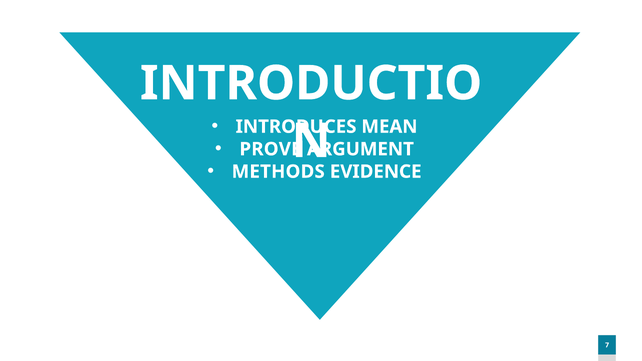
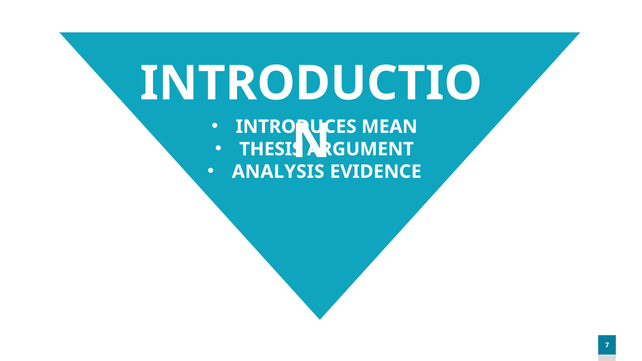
PROVE: PROVE -> THESIS
METHODS: METHODS -> ANALYSIS
